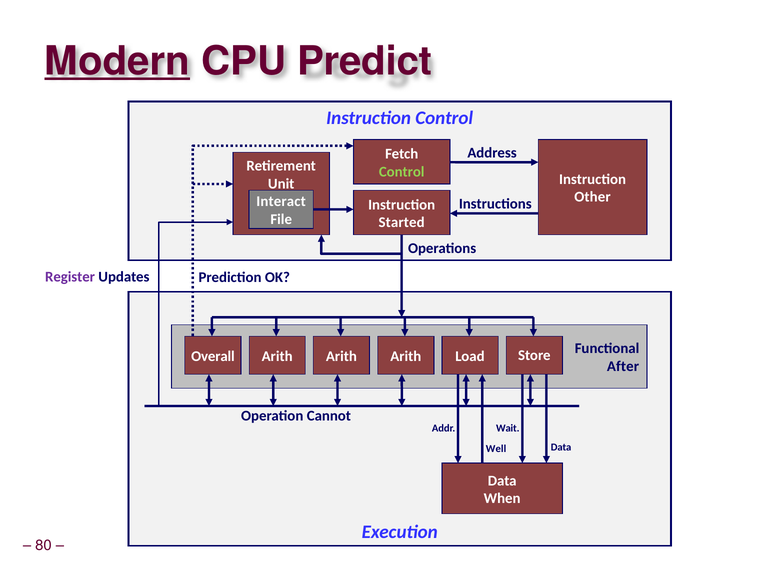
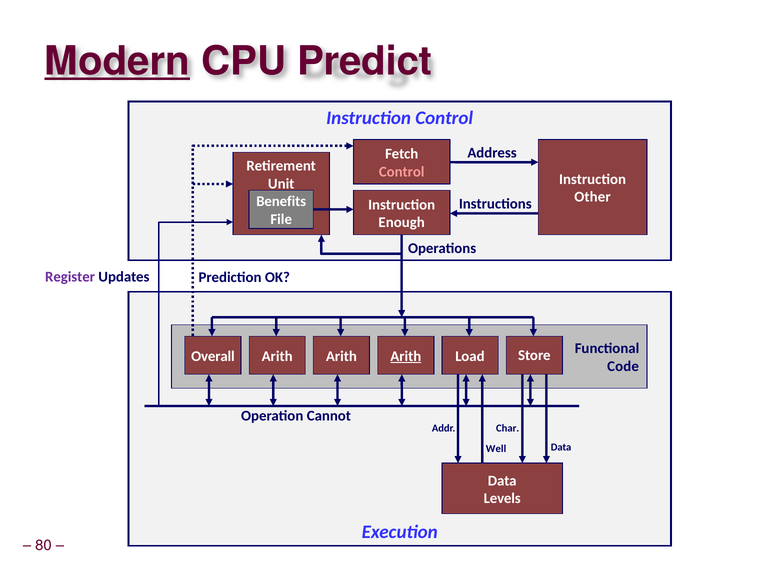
Control at (402, 172) colour: light green -> pink
Interact: Interact -> Benefits
Started: Started -> Enough
Arith at (406, 356) underline: none -> present
After: After -> Code
Wait: Wait -> Char
When: When -> Levels
